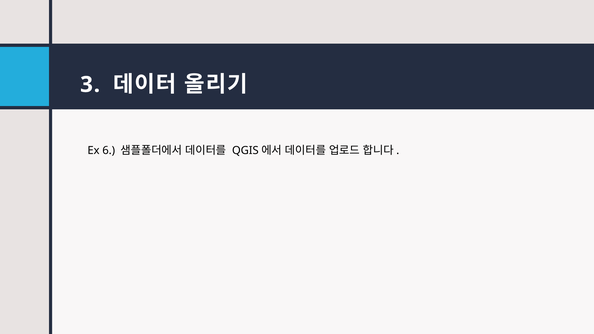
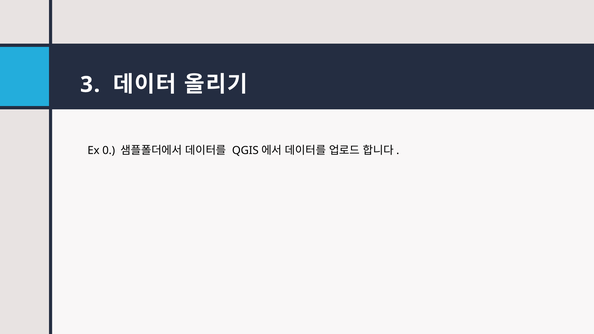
6: 6 -> 0
